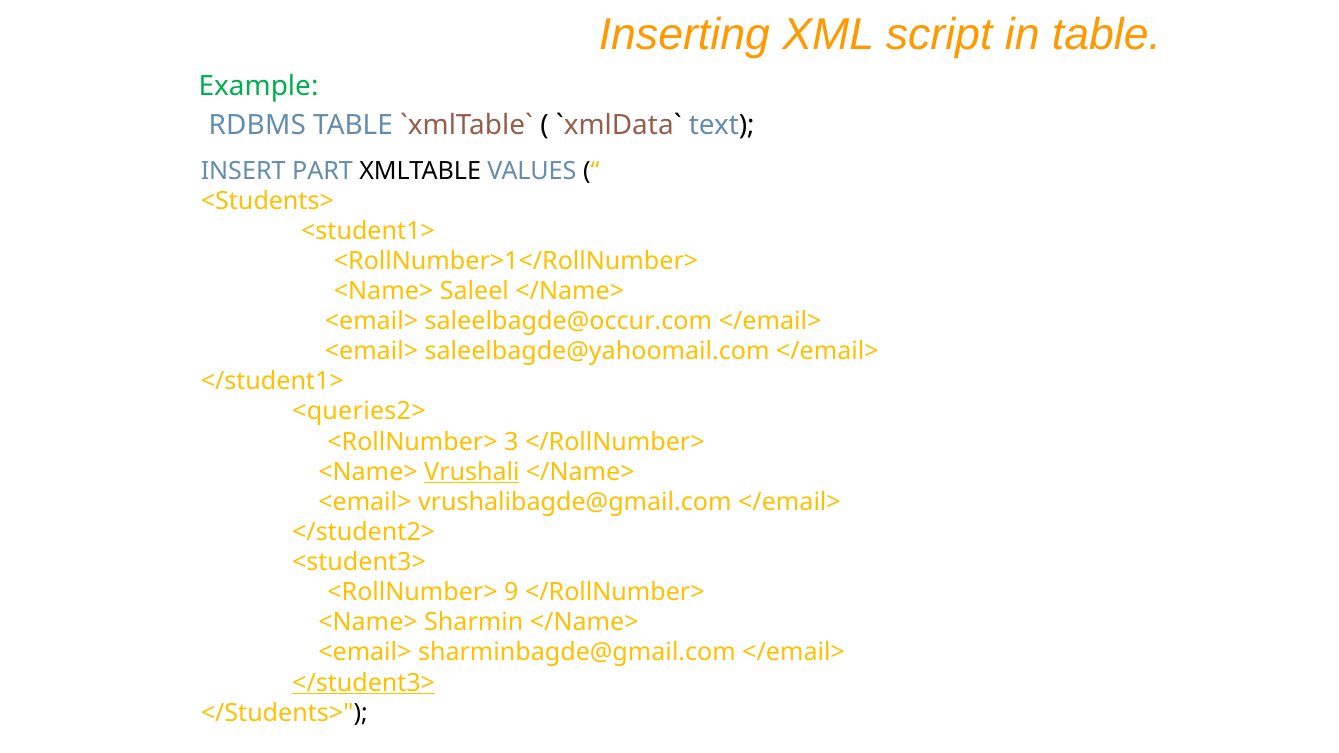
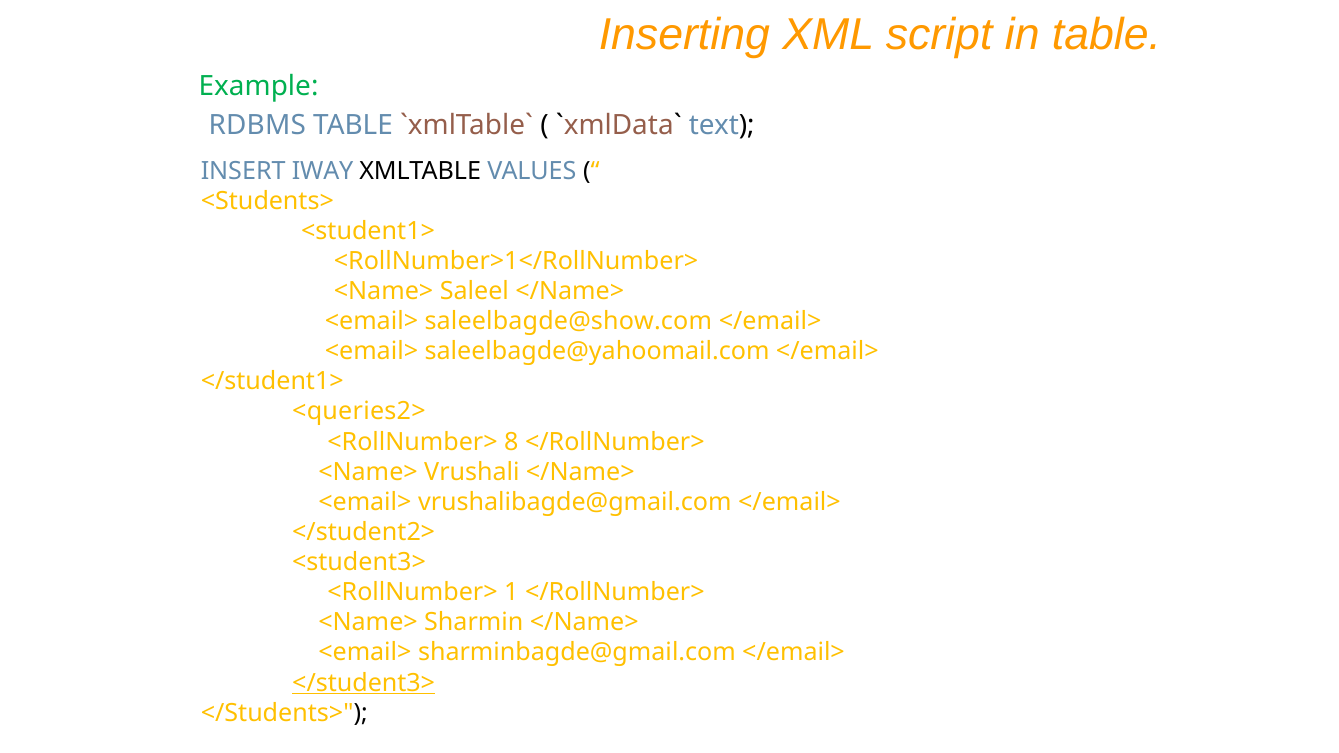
PART: PART -> IWAY
saleelbagde@occur.com: saleelbagde@occur.com -> saleelbagde@show.com
3: 3 -> 8
Vrushali underline: present -> none
9: 9 -> 1
